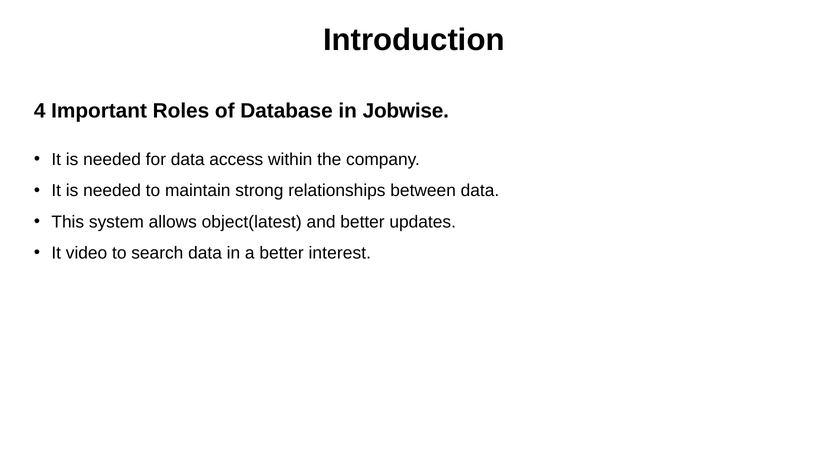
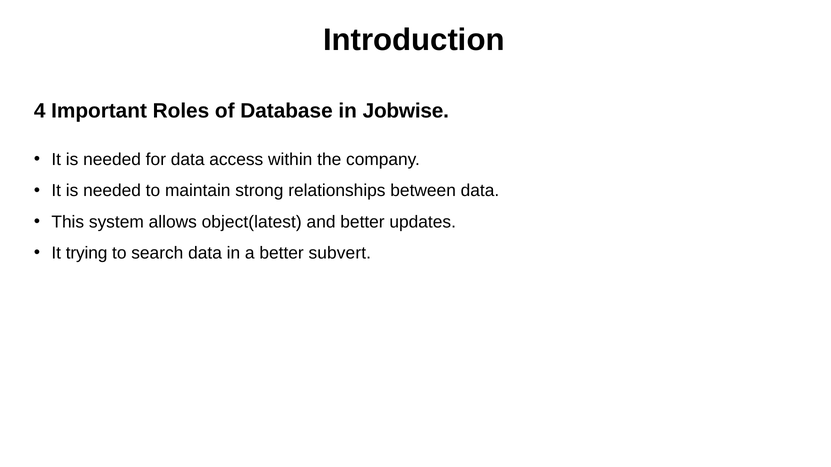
video: video -> trying
interest: interest -> subvert
